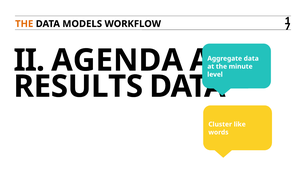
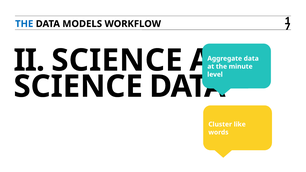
THE at (24, 24) colour: orange -> blue
II AGENDA: AGENDA -> SCIENCE
RESULTS at (78, 86): RESULTS -> SCIENCE
